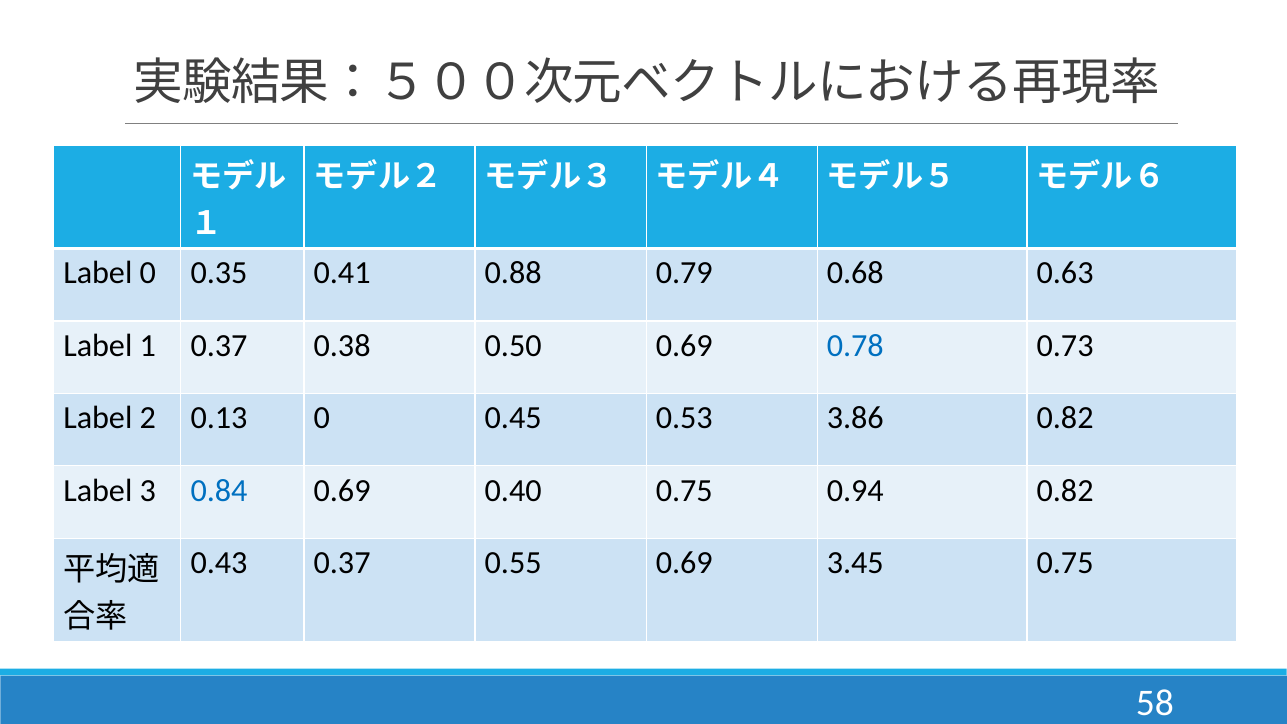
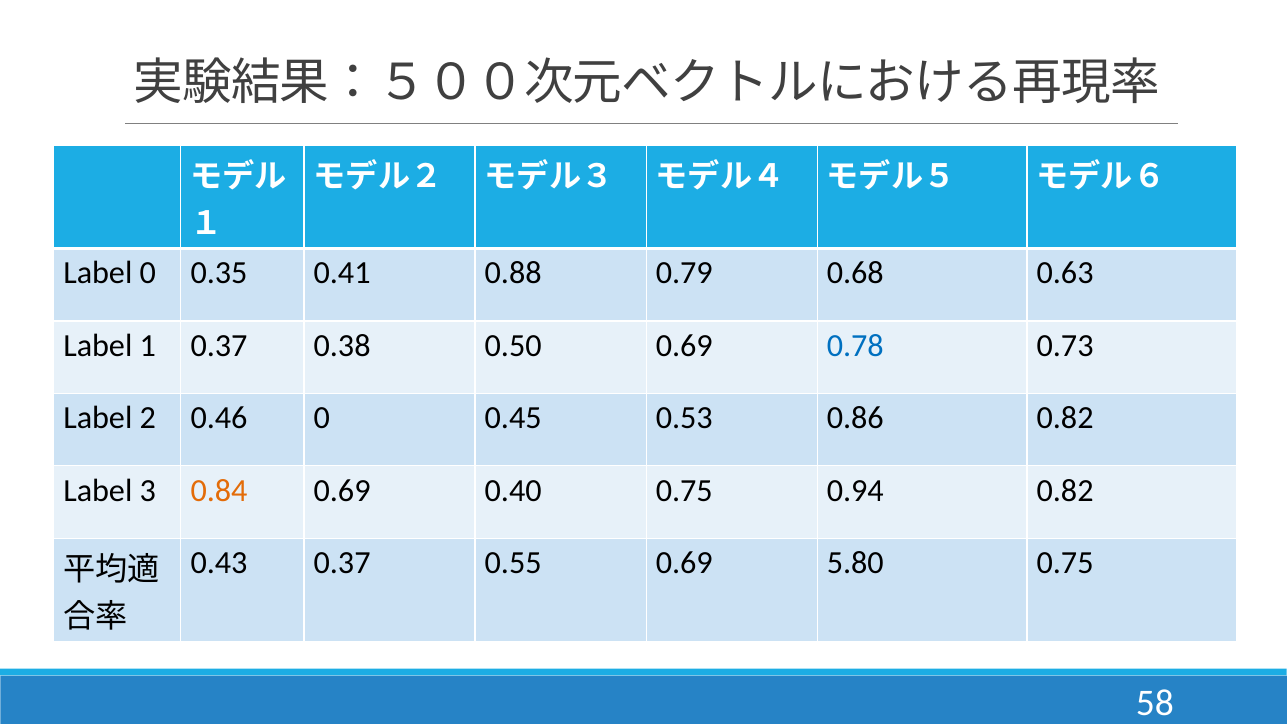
0.13: 0.13 -> 0.46
3.86: 3.86 -> 0.86
0.84 colour: blue -> orange
3.45: 3.45 -> 5.80
